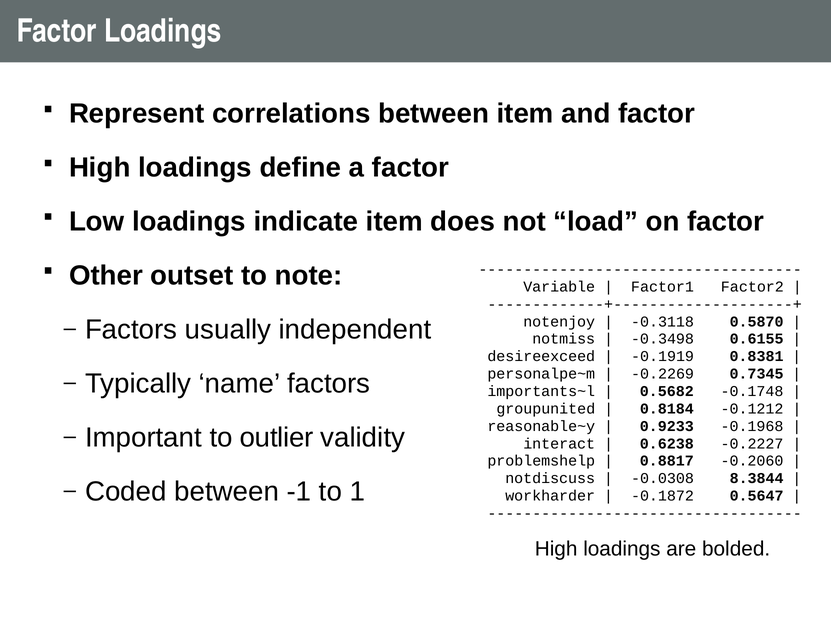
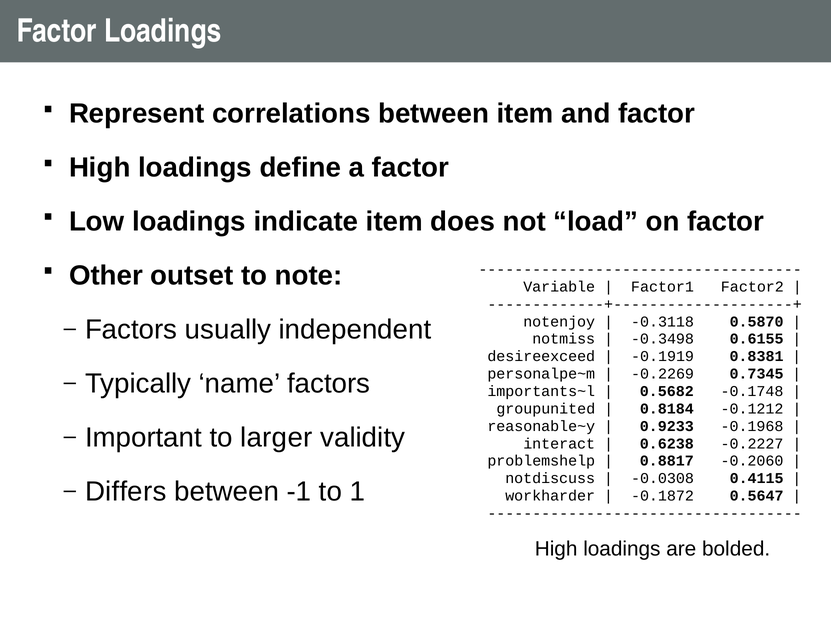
outlier: outlier -> larger
8.3844: 8.3844 -> 0.4115
Coded: Coded -> Differs
